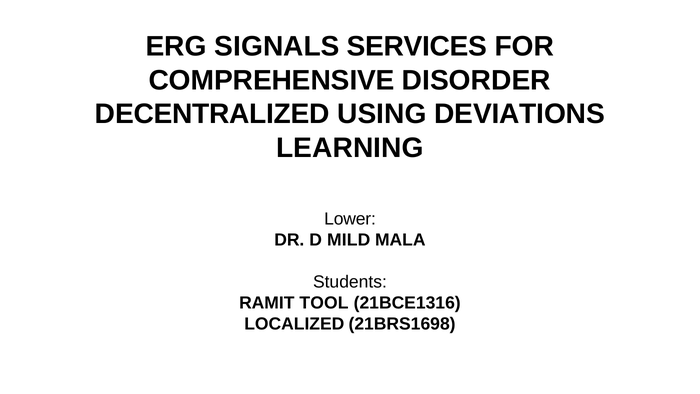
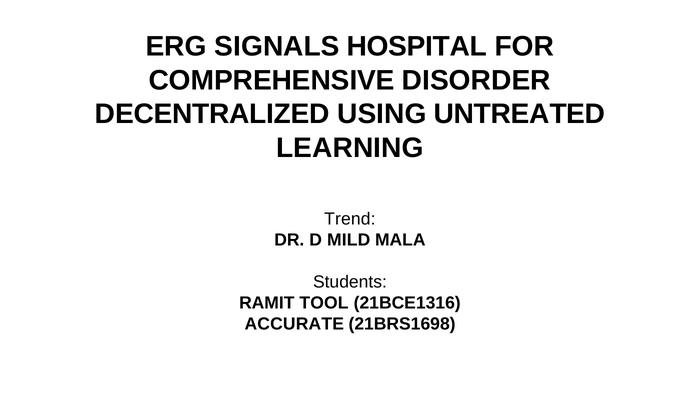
SERVICES: SERVICES -> HOSPITAL
DEVIATIONS: DEVIATIONS -> UNTREATED
Lower: Lower -> Trend
LOCALIZED: LOCALIZED -> ACCURATE
